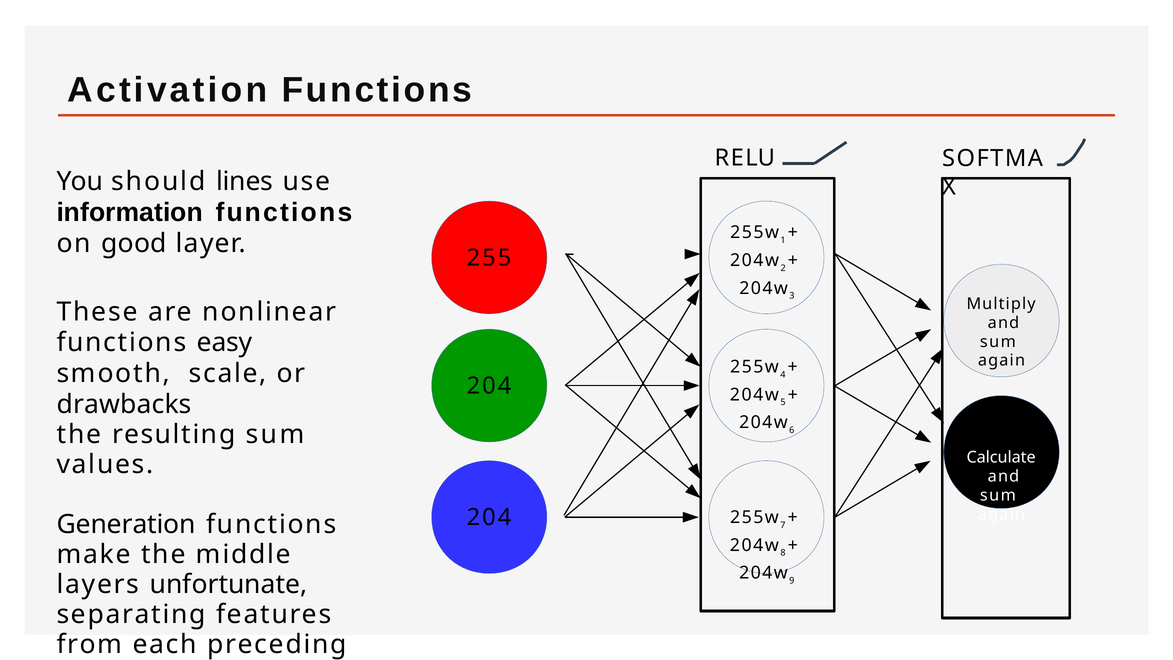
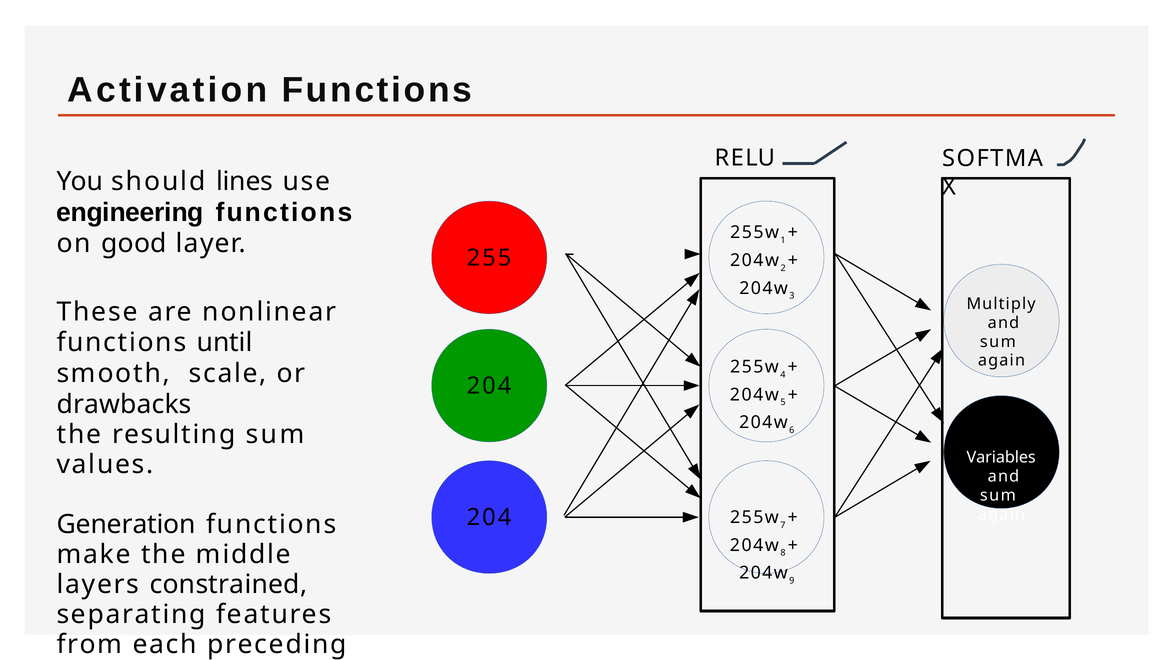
information: information -> engineering
easy: easy -> until
Calculate: Calculate -> Variables
unfortunate: unfortunate -> constrained
